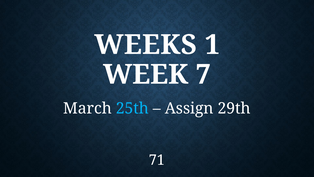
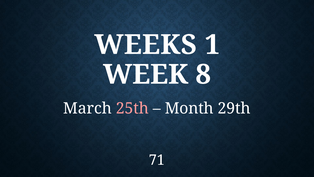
7: 7 -> 8
25th colour: light blue -> pink
Assign: Assign -> Month
